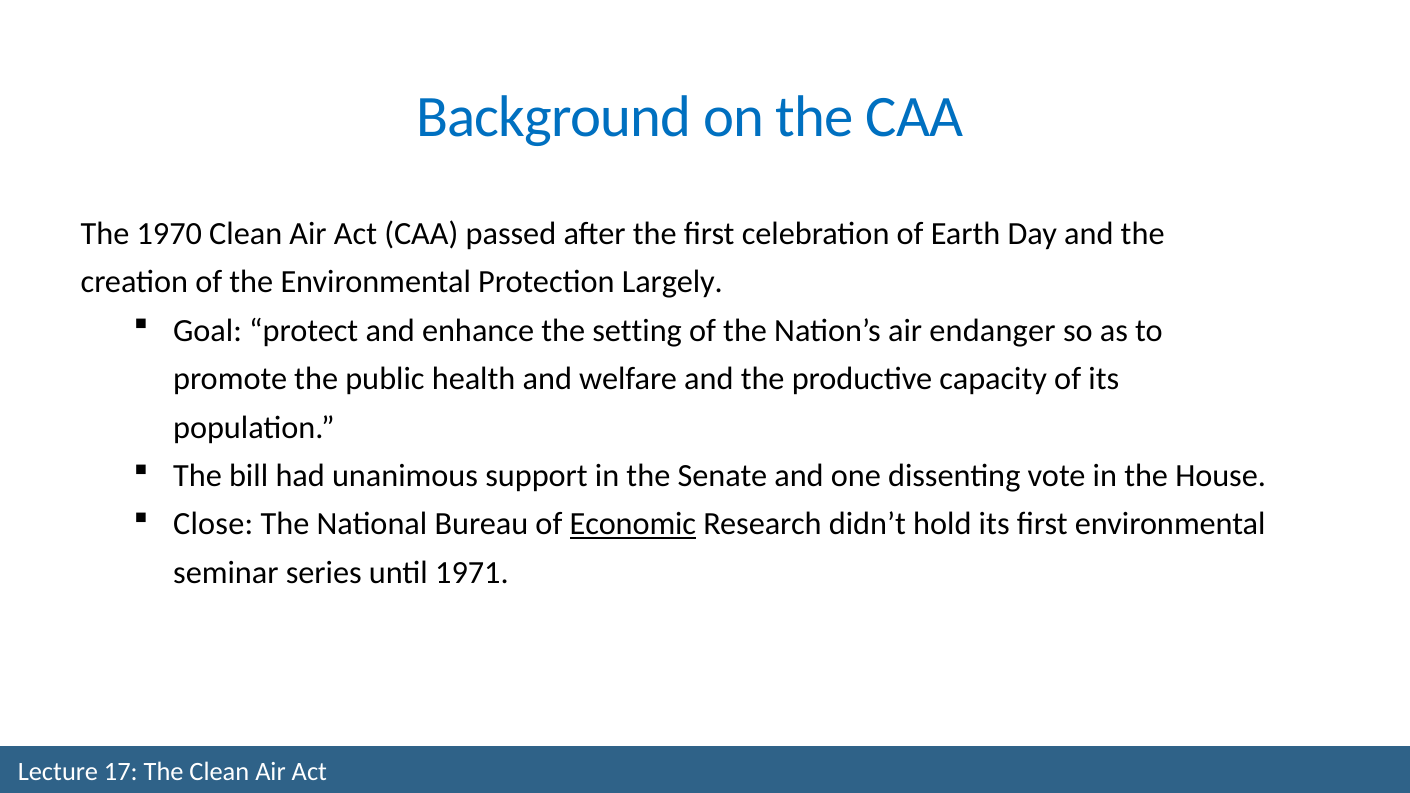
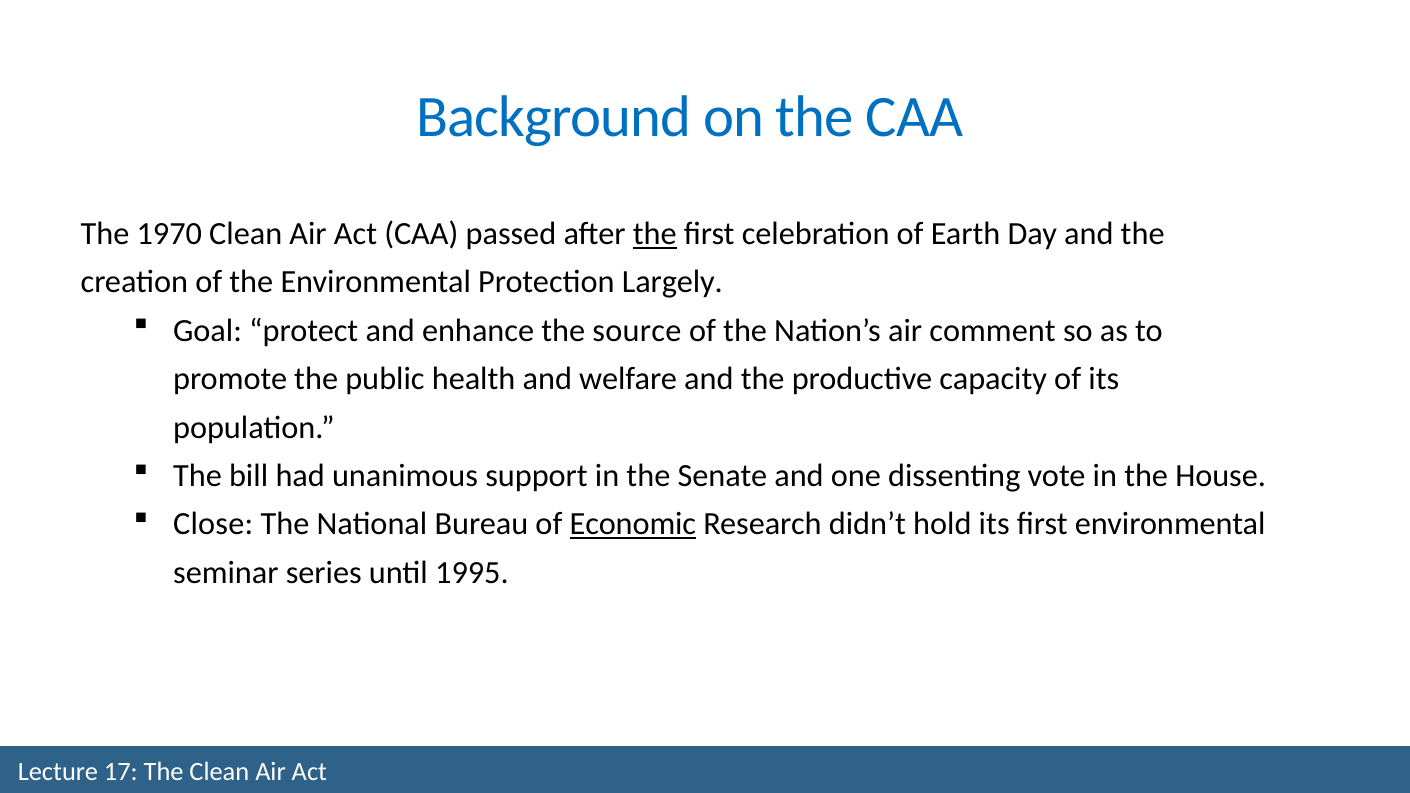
the at (655, 234) underline: none -> present
setting: setting -> source
endanger: endanger -> comment
1971: 1971 -> 1995
